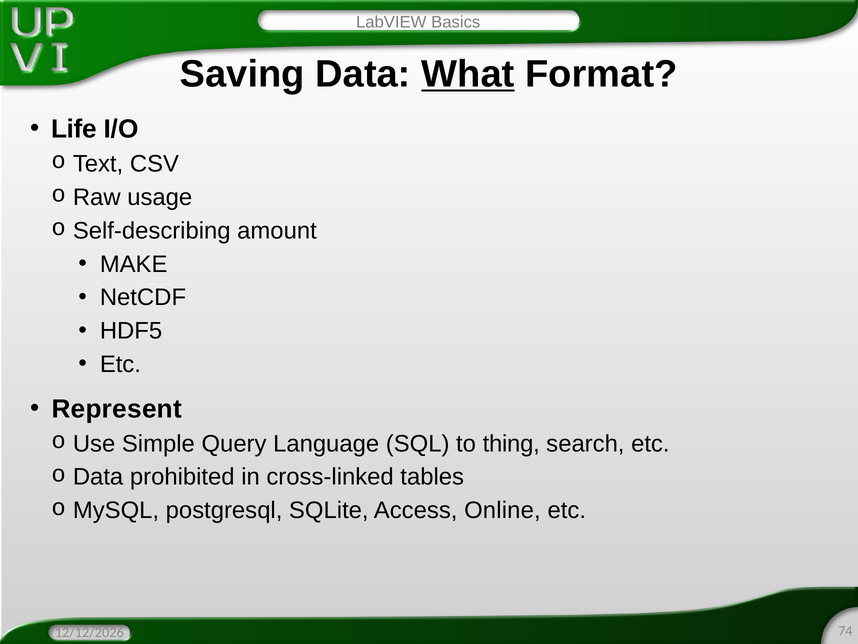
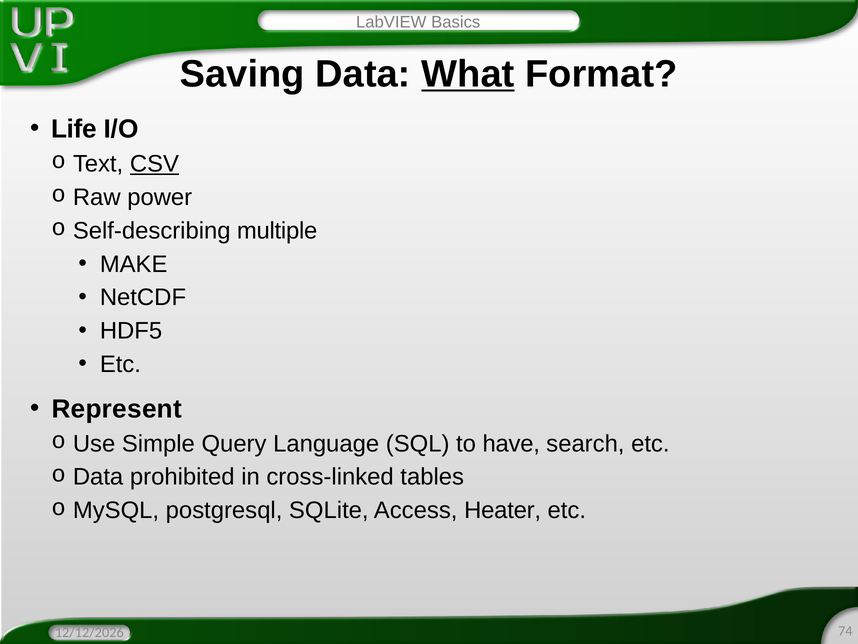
CSV underline: none -> present
usage: usage -> power
amount: amount -> multiple
thing: thing -> have
Online: Online -> Heater
